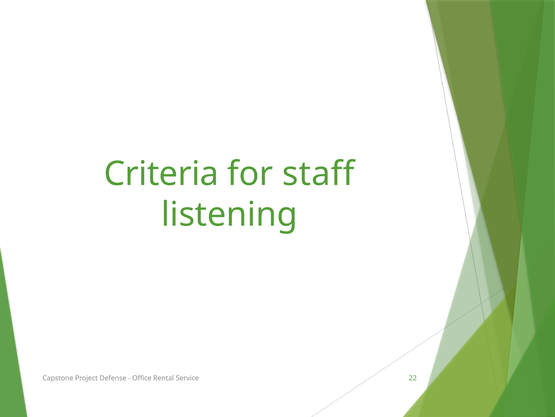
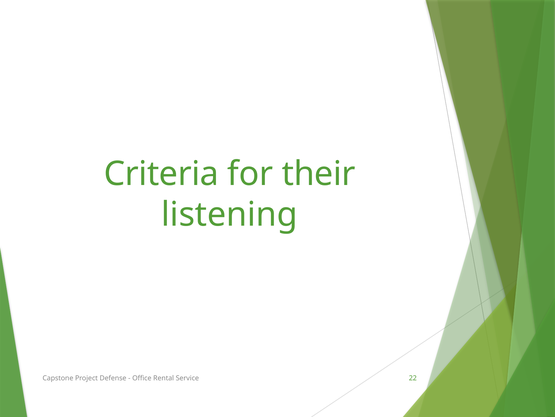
staff: staff -> their
